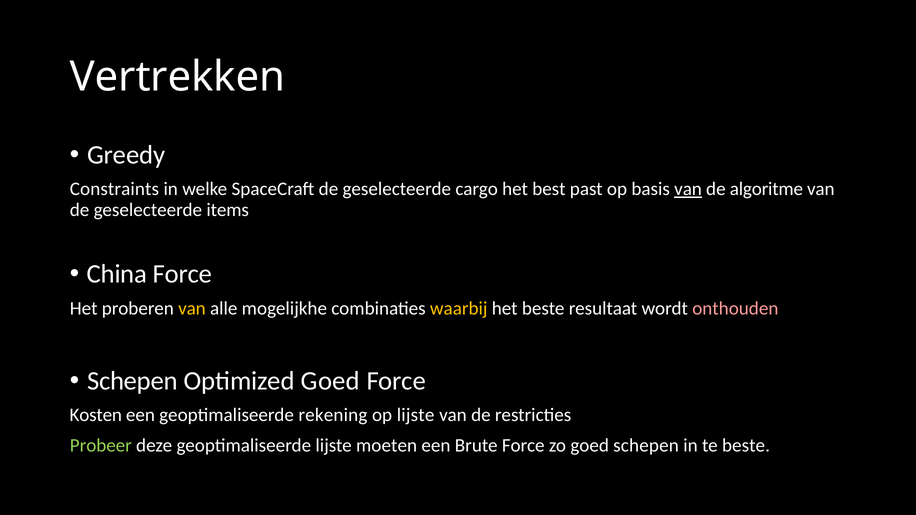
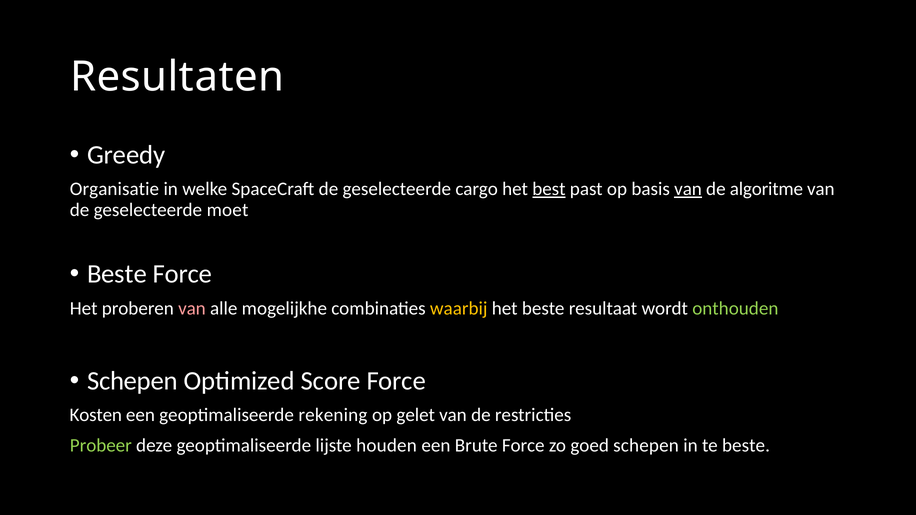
Vertrekken: Vertrekken -> Resultaten
Constraints: Constraints -> Organisatie
best underline: none -> present
items: items -> moet
China at (117, 274): China -> Beste
van at (192, 309) colour: yellow -> pink
onthouden colour: pink -> light green
Optimized Goed: Goed -> Score
op lijste: lijste -> gelet
moeten: moeten -> houden
